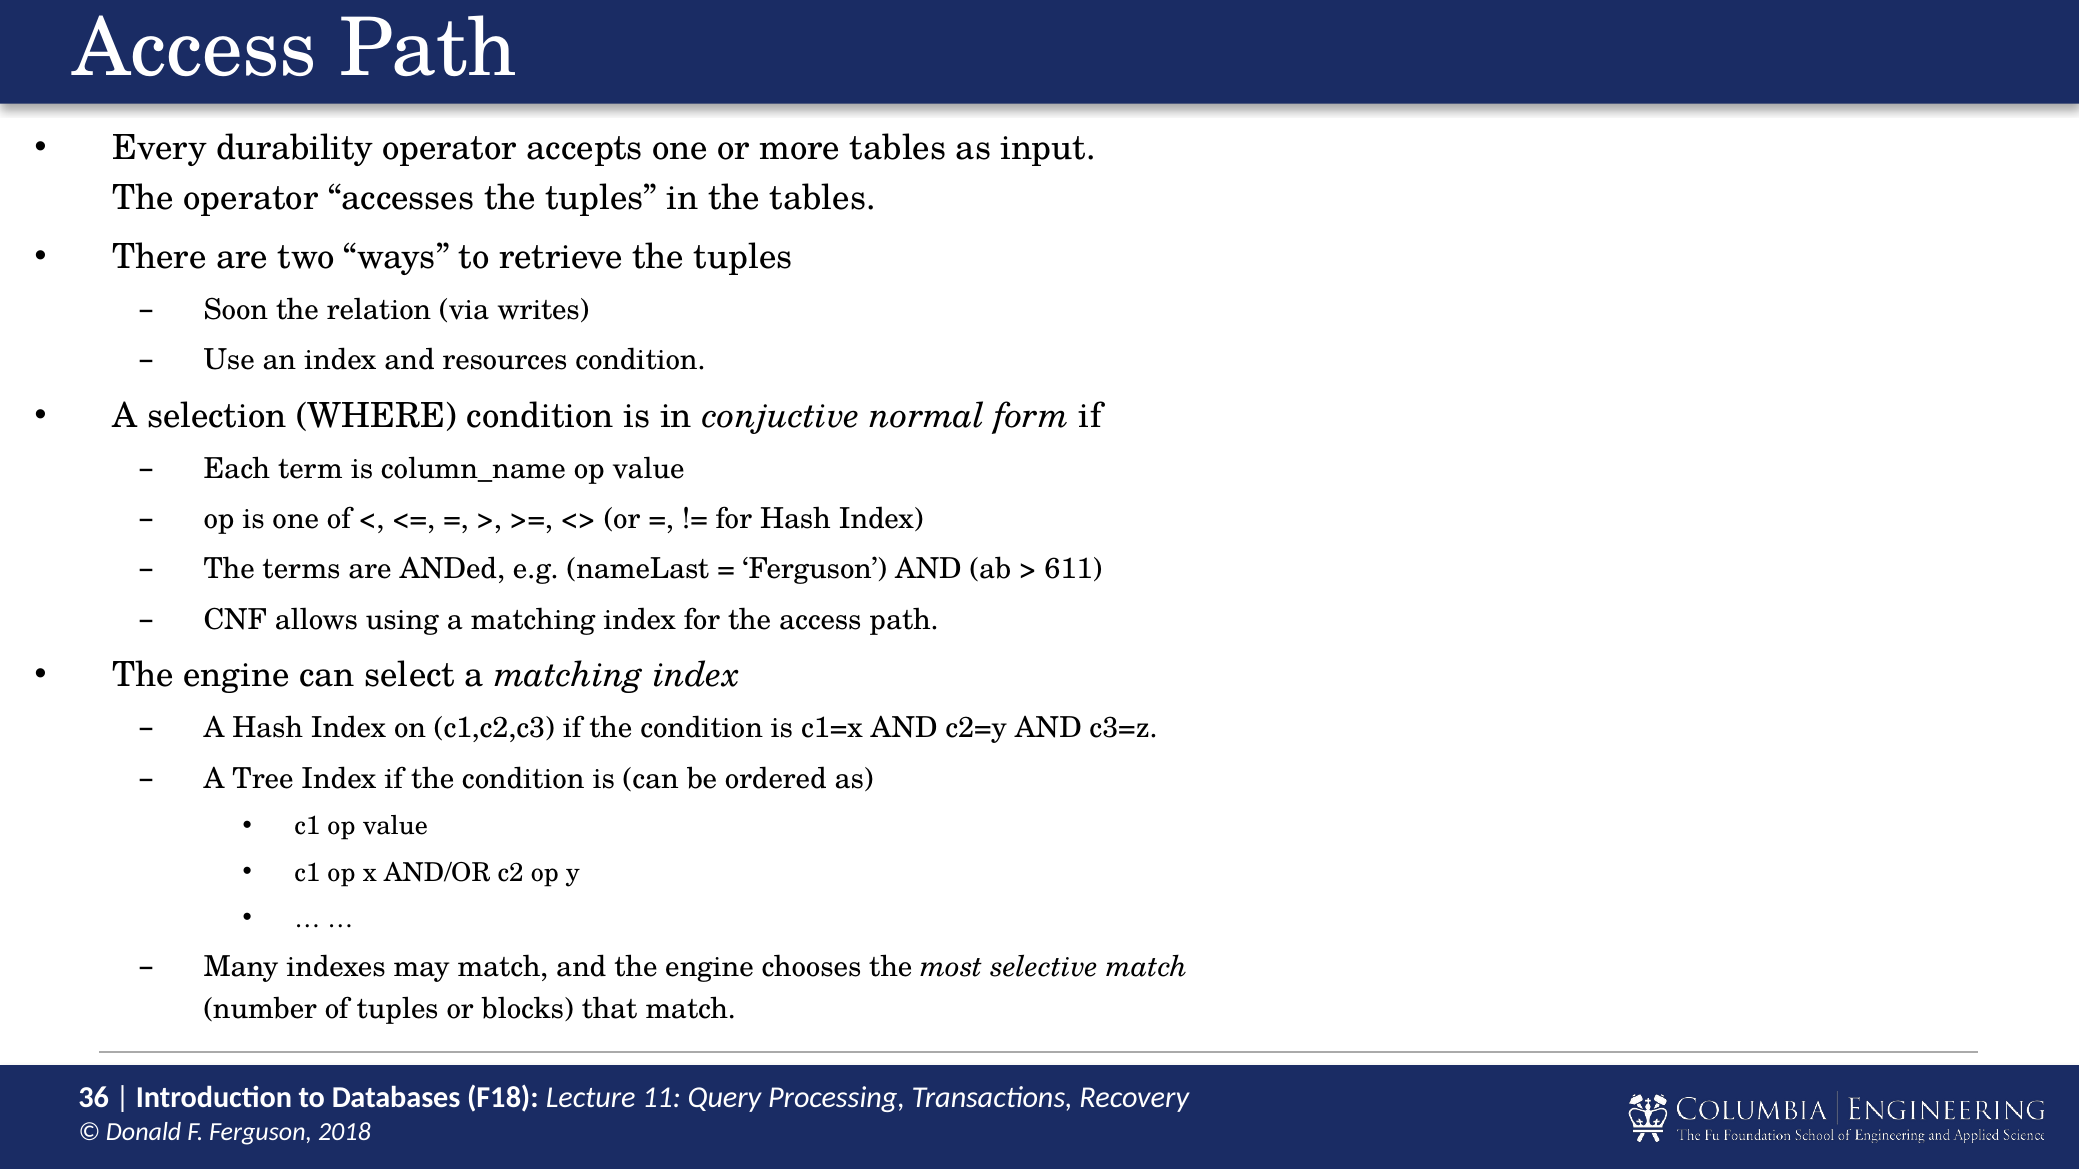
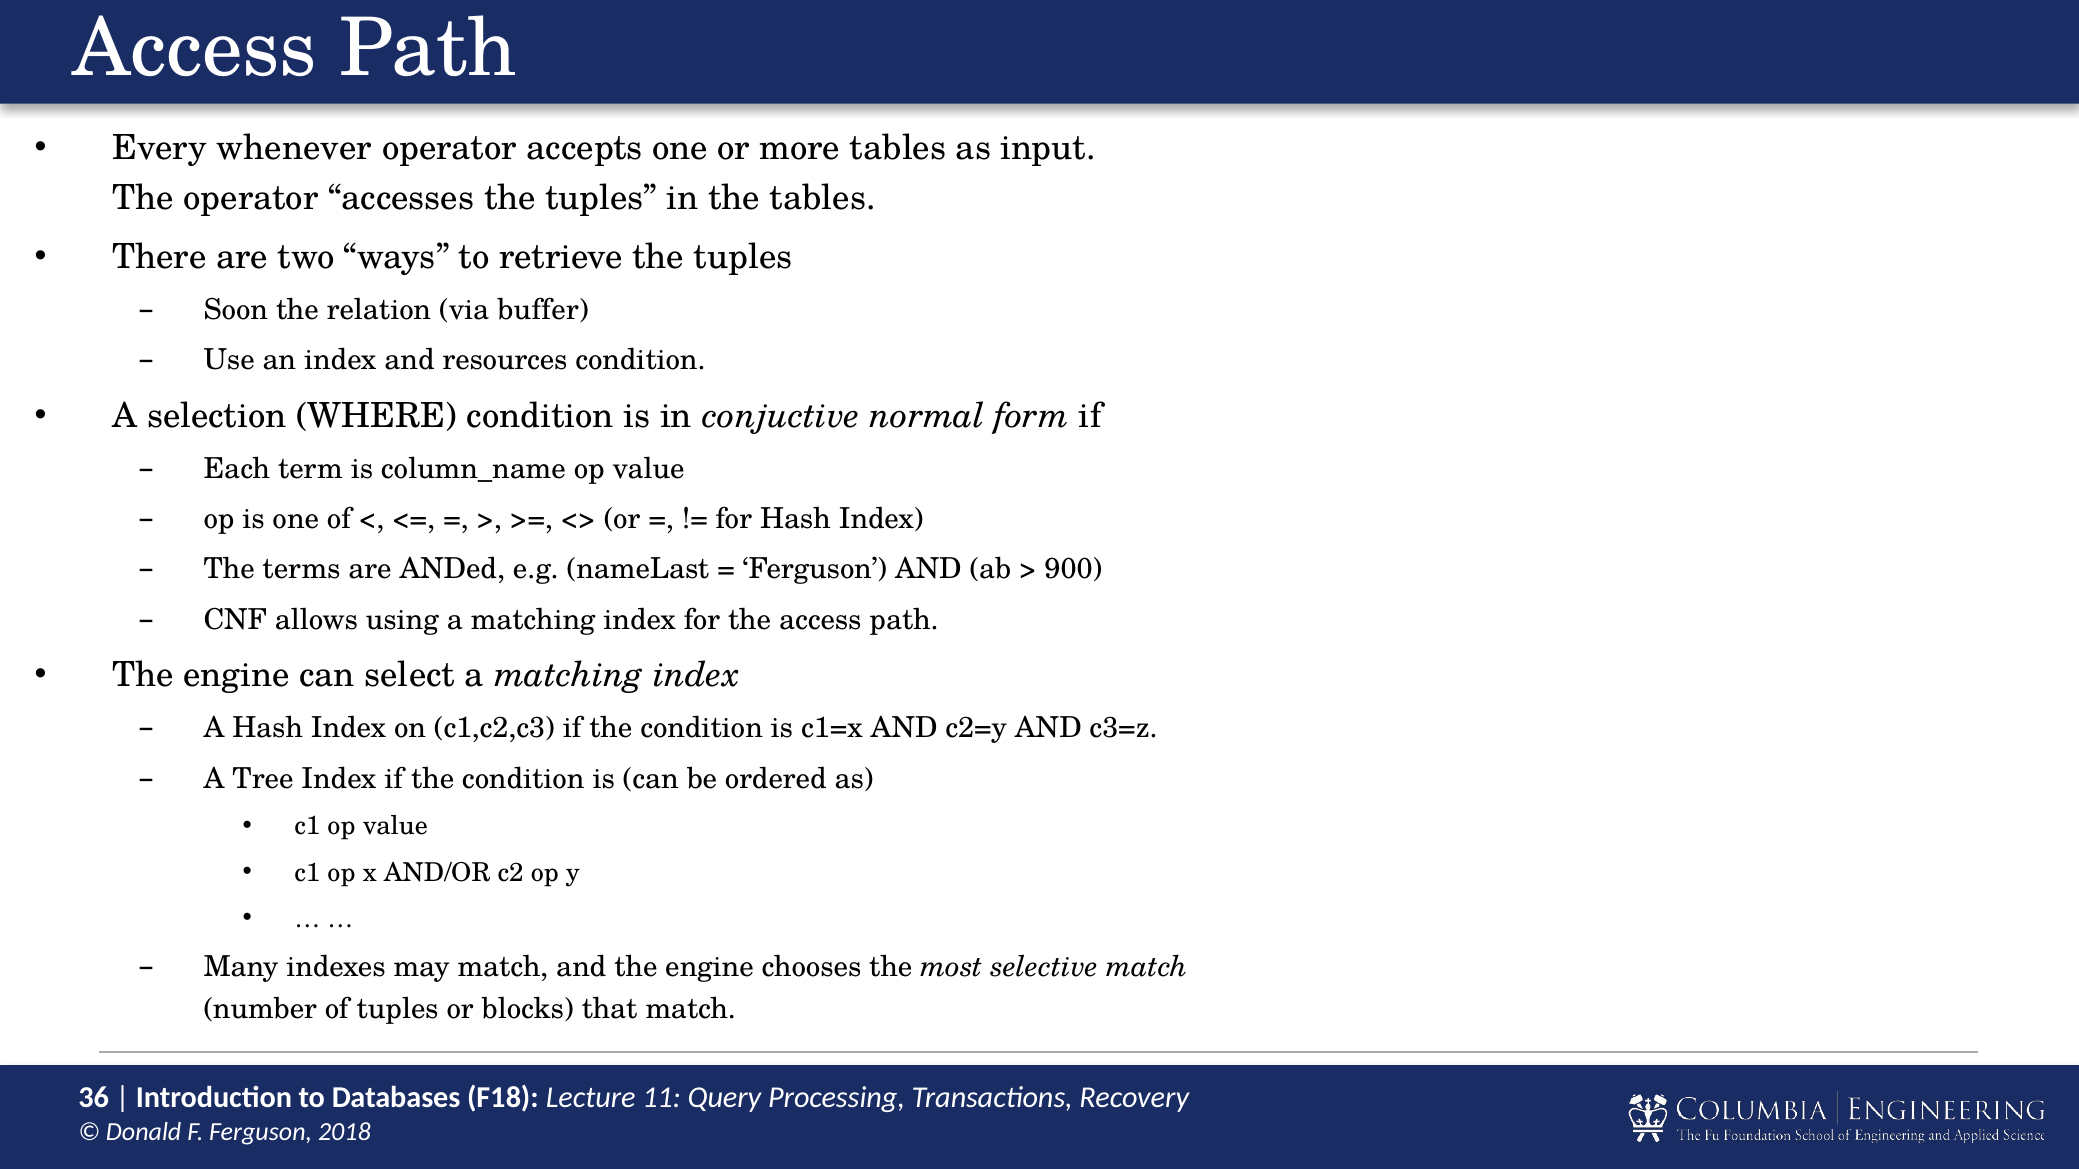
durability: durability -> whenever
writes: writes -> buffer
611: 611 -> 900
